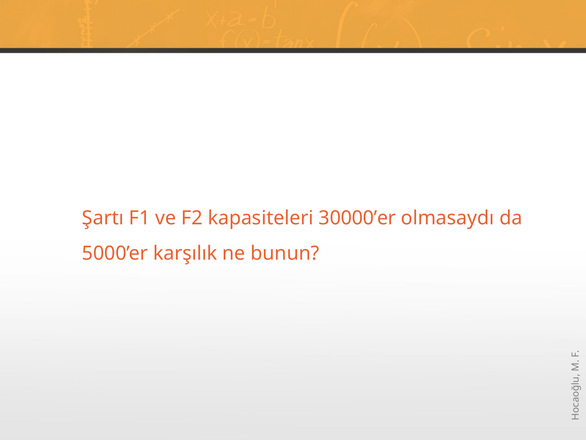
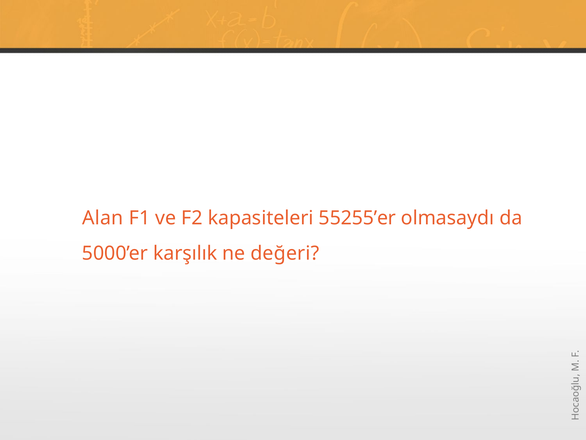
Şartı: Şartı -> Alan
30000’er: 30000’er -> 55255’er
bunun: bunun -> değeri
